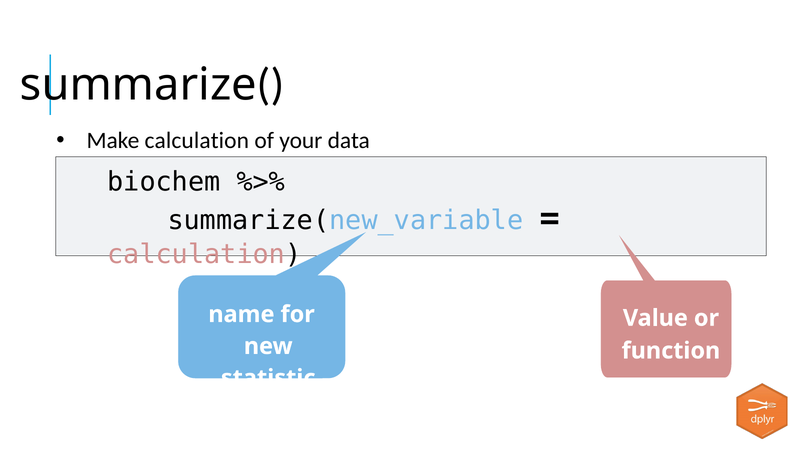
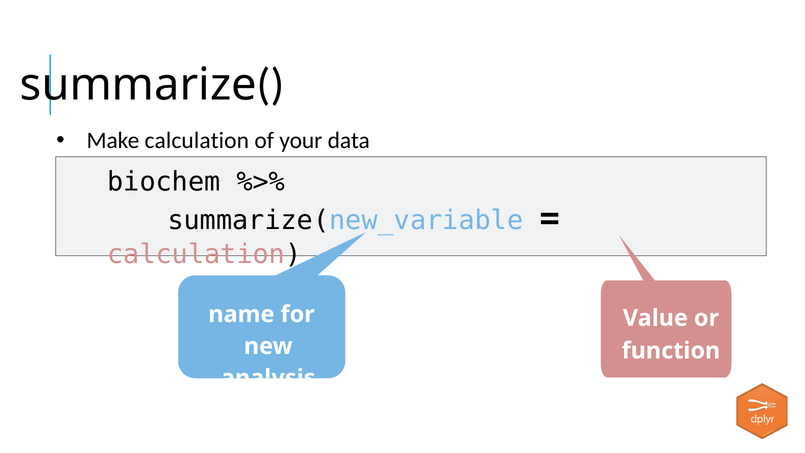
statistic: statistic -> analysis
